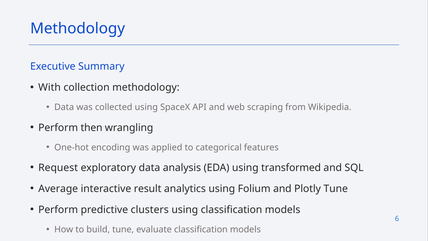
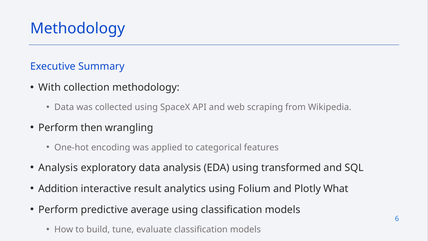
Request at (58, 168): Request -> Analysis
Average: Average -> Addition
Plotly Tune: Tune -> What
clusters: clusters -> average
